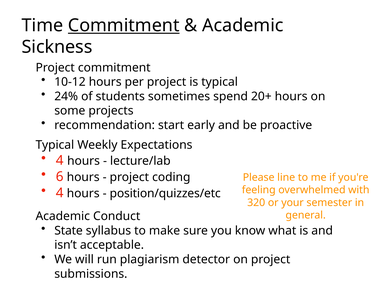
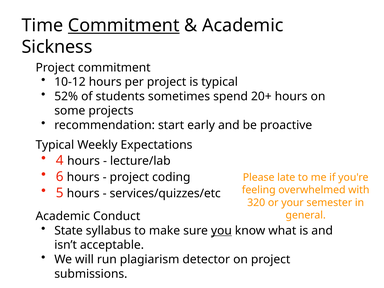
24%: 24% -> 52%
line: line -> late
4 at (60, 193): 4 -> 5
position/quizzes/etc: position/quizzes/etc -> services/quizzes/etc
you underline: none -> present
